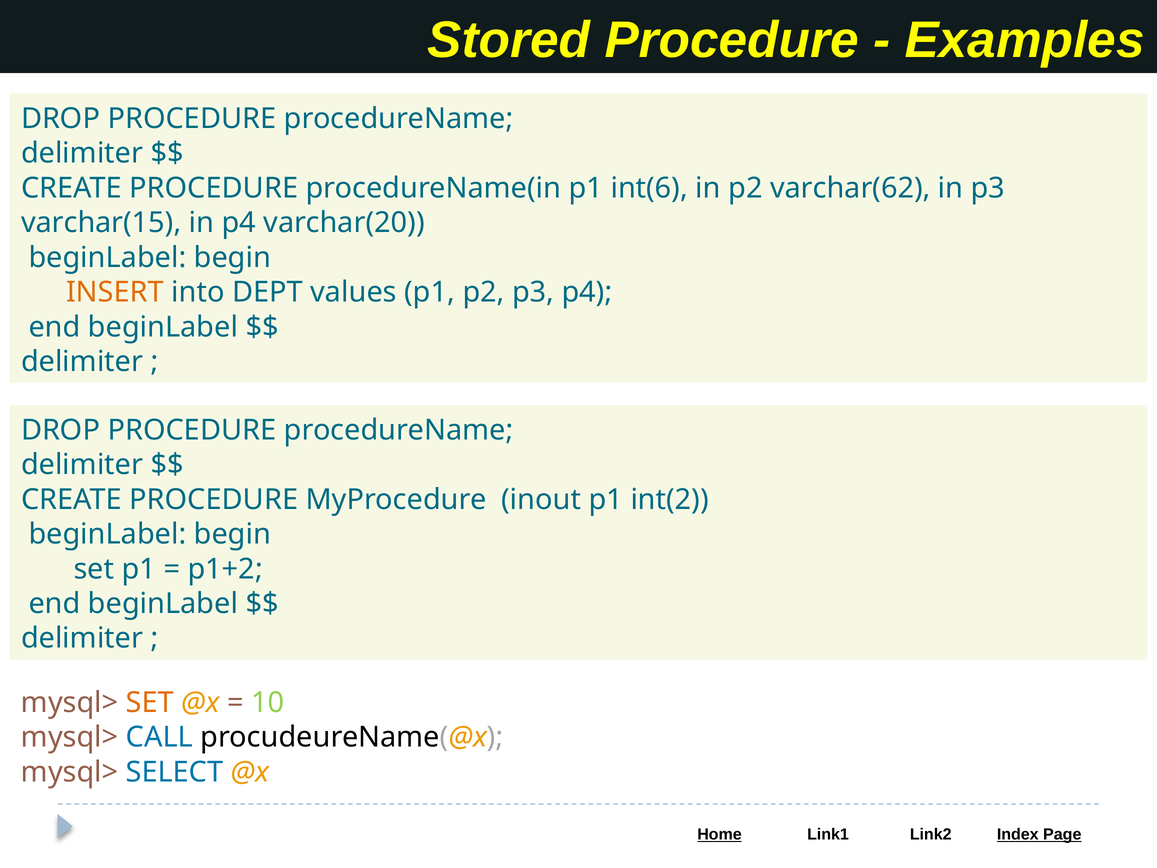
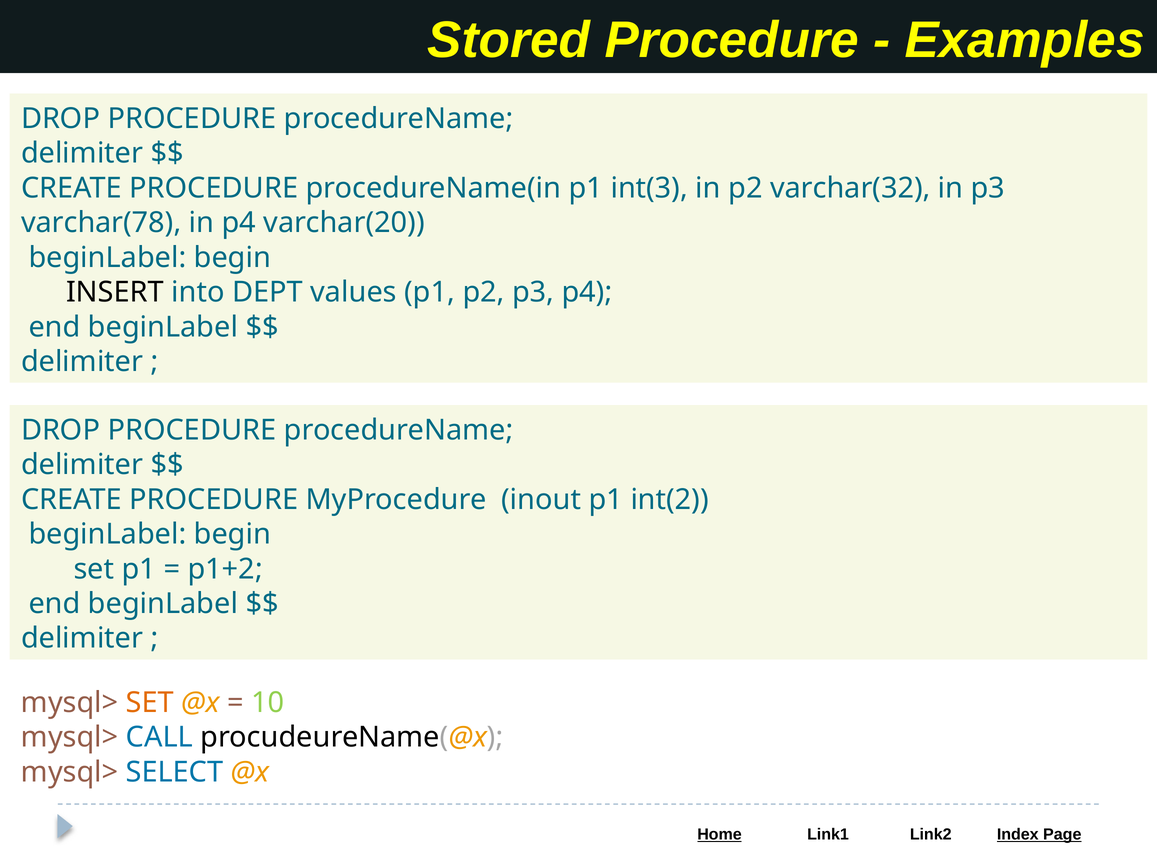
int(6: int(6 -> int(3
varchar(62: varchar(62 -> varchar(32
varchar(15: varchar(15 -> varchar(78
INSERT colour: orange -> black
